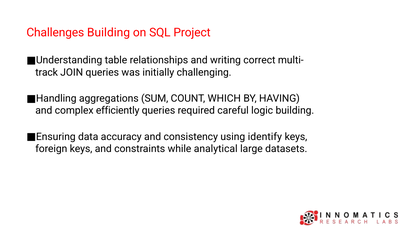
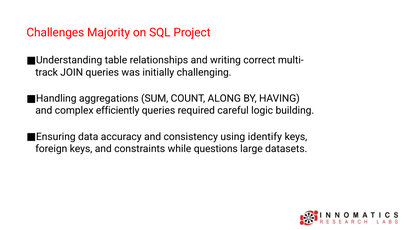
Challenges Building: Building -> Majority
WHICH: WHICH -> ALONG
analytical: analytical -> questions
